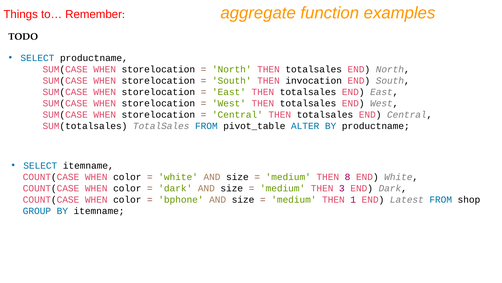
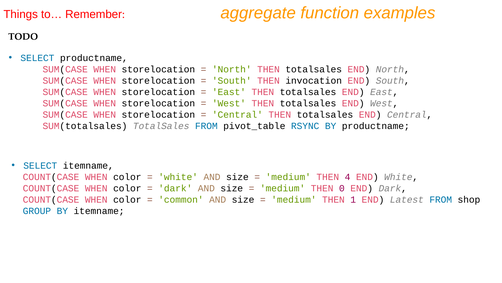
ALTER: ALTER -> RSYNC
8: 8 -> 4
3: 3 -> 0
bphone: bphone -> common
